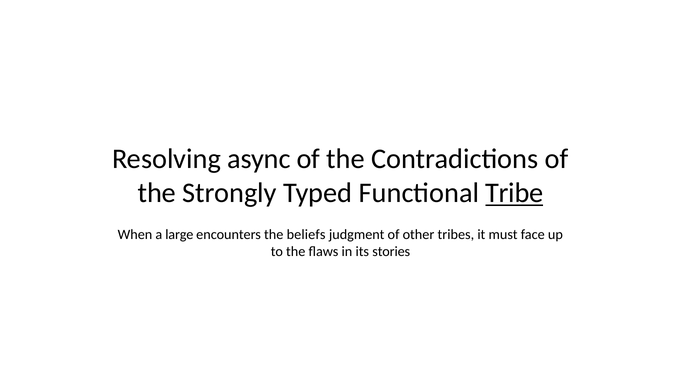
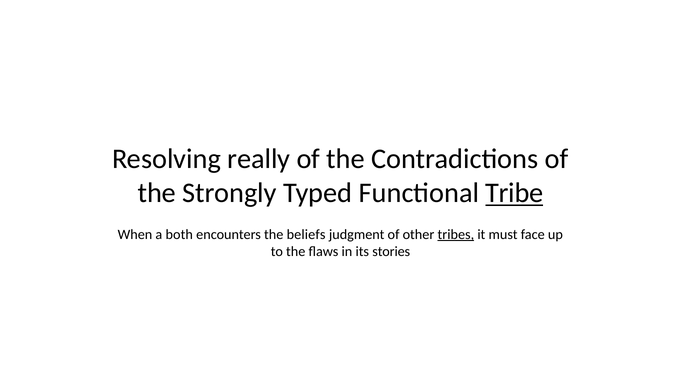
async: async -> really
large: large -> both
tribes underline: none -> present
